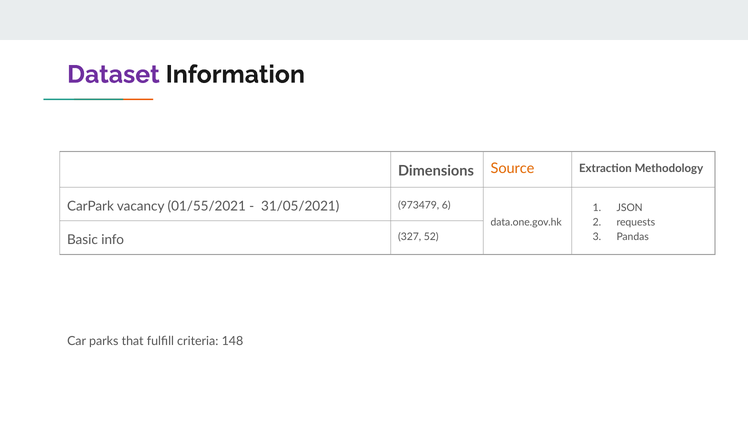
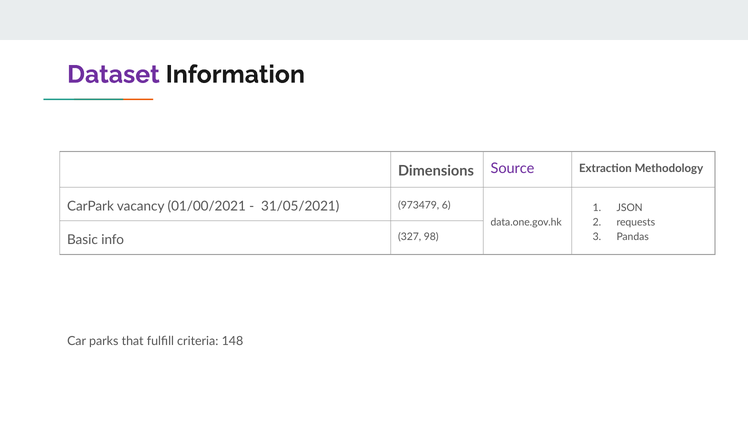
Source colour: orange -> purple
01/55/2021: 01/55/2021 -> 01/00/2021
52: 52 -> 98
